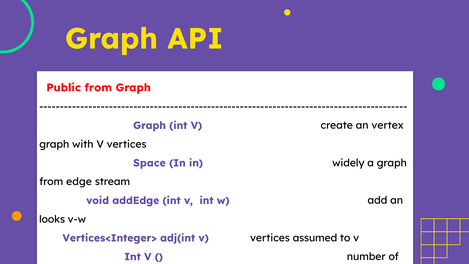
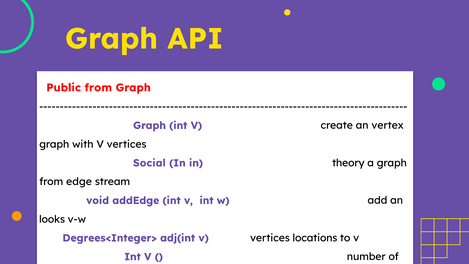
Space: Space -> Social
widely: widely -> theory
Vertices<Integer>: Vertices<Integer> -> Degrees<Integer>
assumed: assumed -> locations
